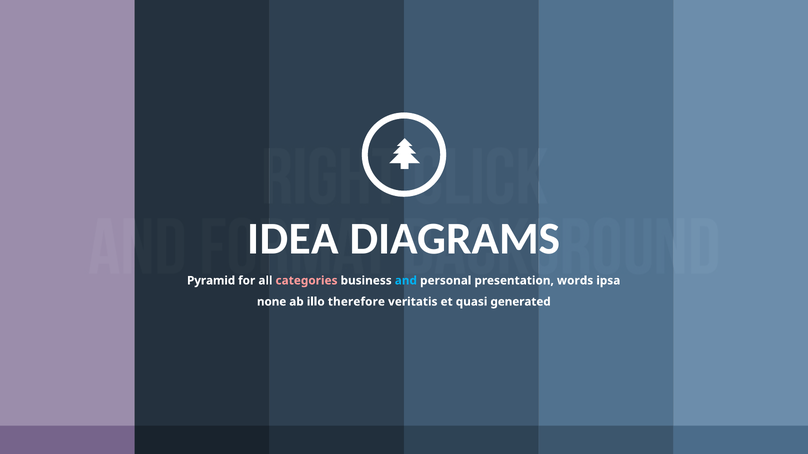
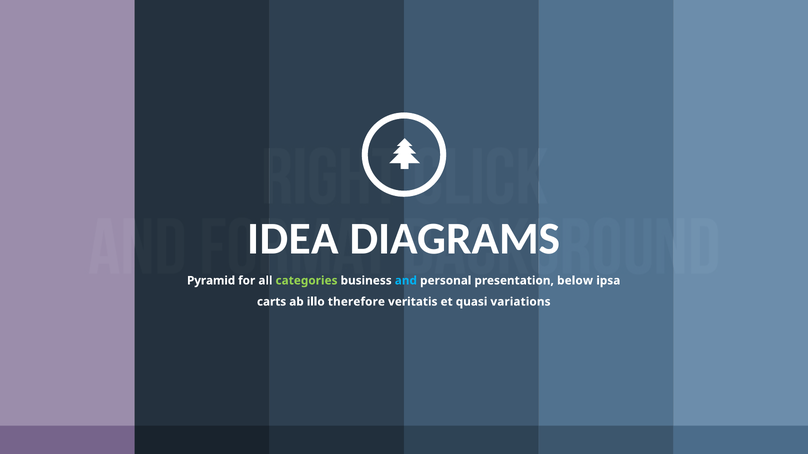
categories colour: pink -> light green
words: words -> below
none: none -> carts
generated: generated -> variations
